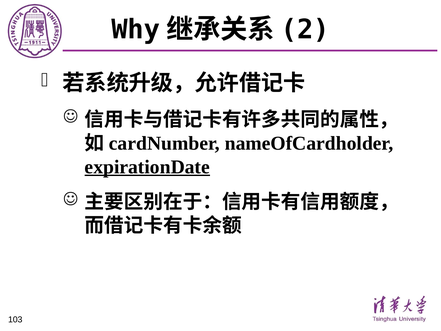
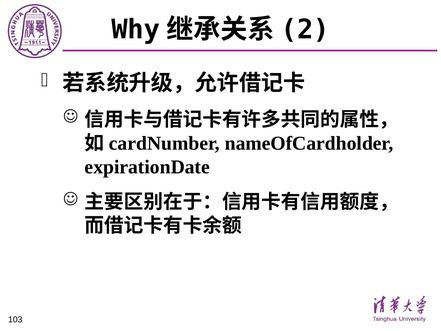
expirationDate underline: present -> none
